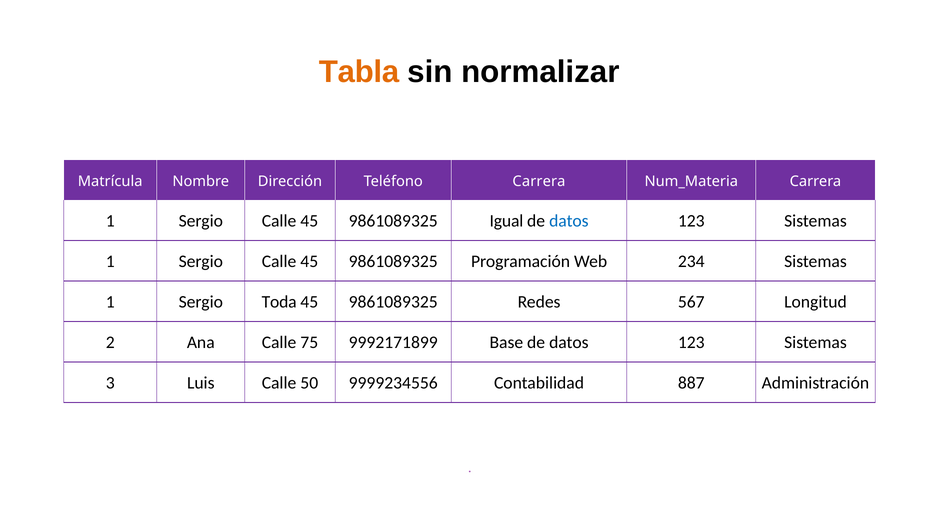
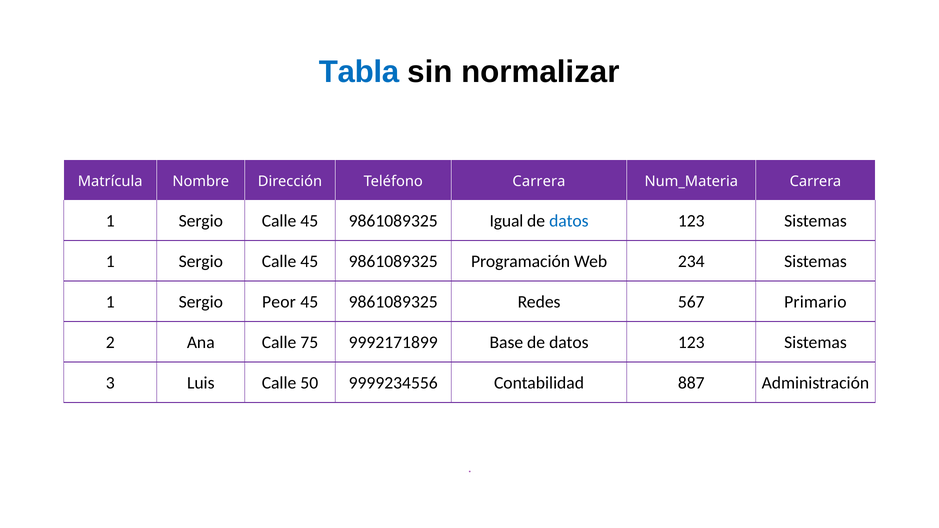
Tabla colour: orange -> blue
Toda: Toda -> Peor
Longitud: Longitud -> Primario
